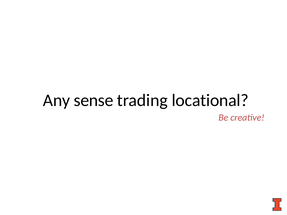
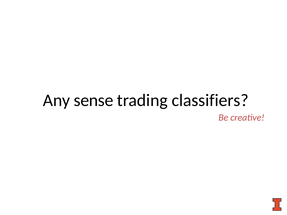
locational: locational -> classifiers
